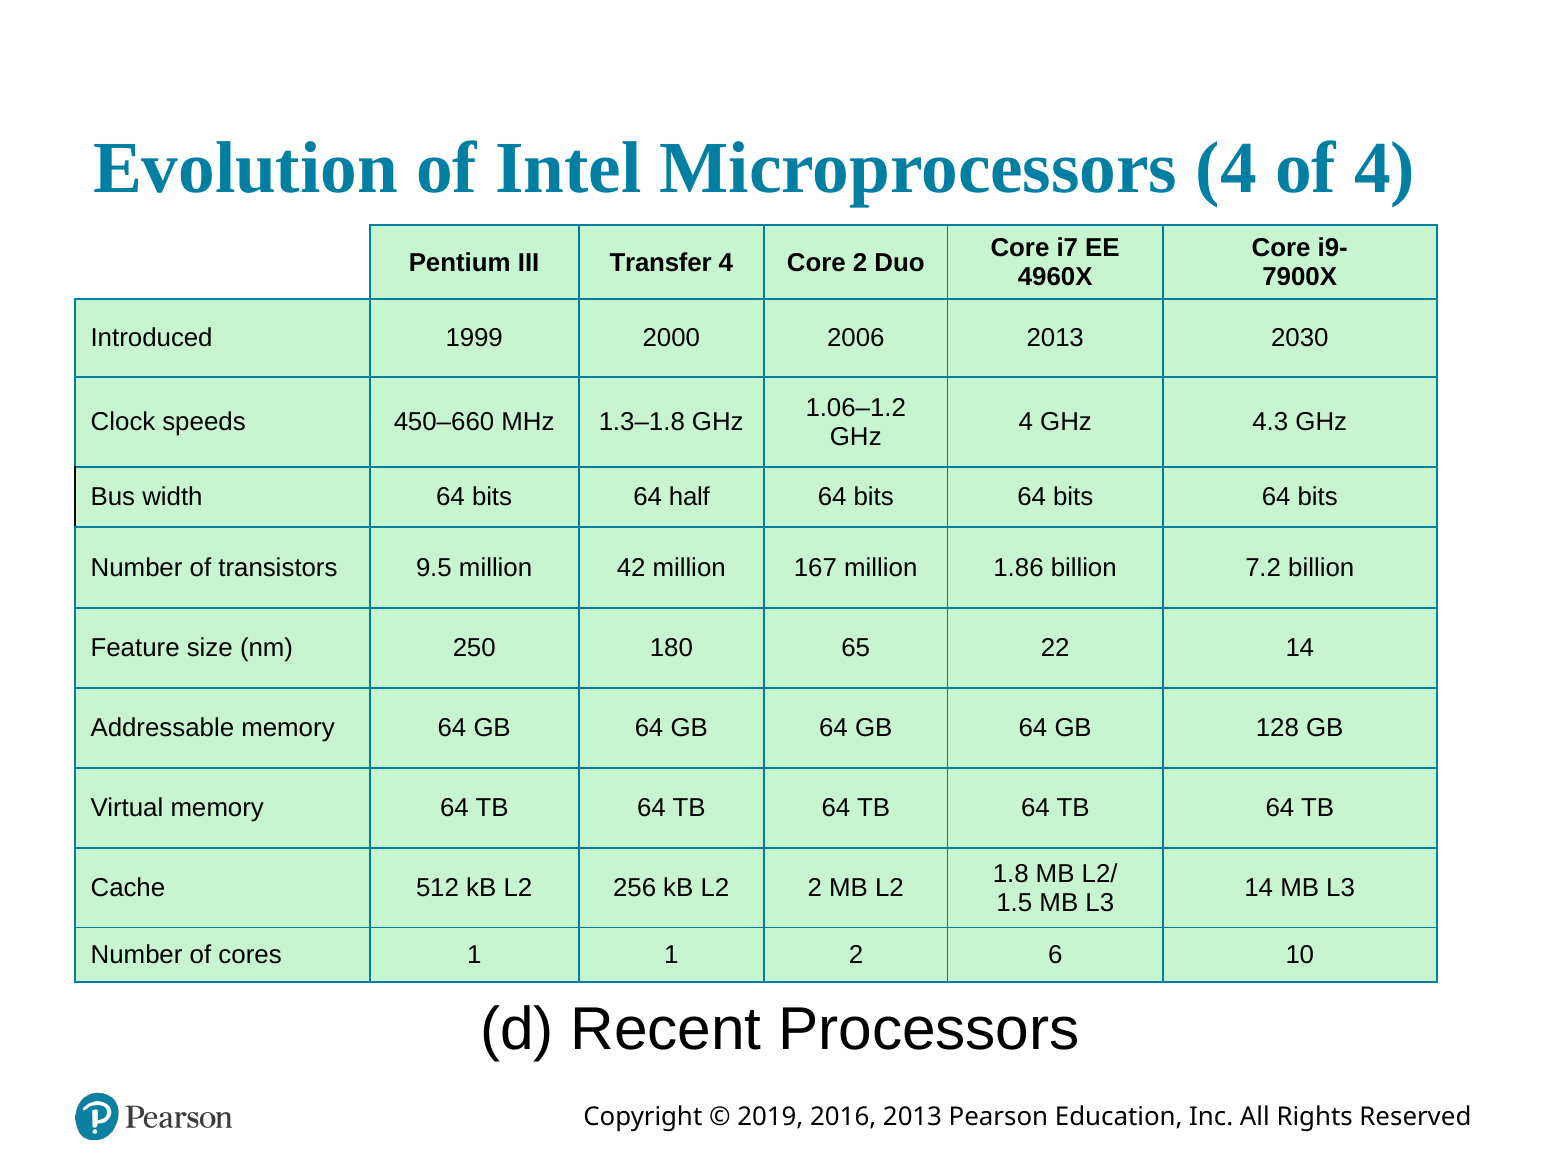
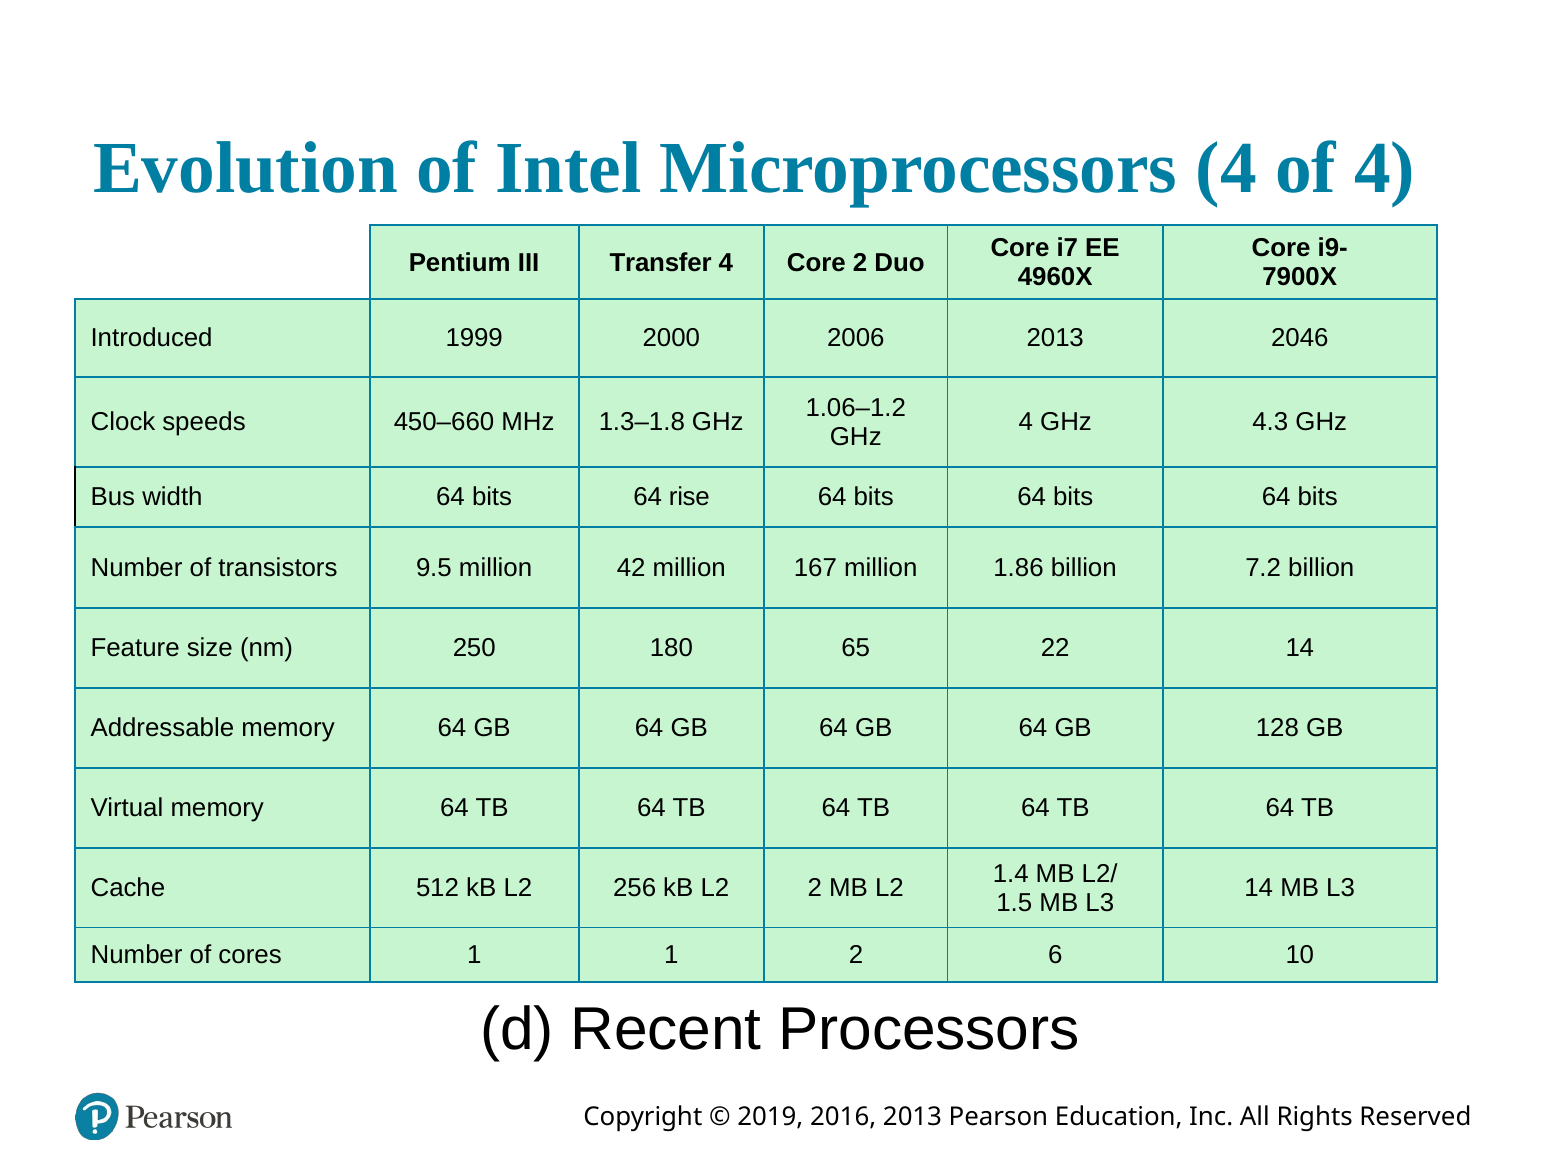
2030: 2030 -> 2046
half: half -> rise
1.8: 1.8 -> 1.4
